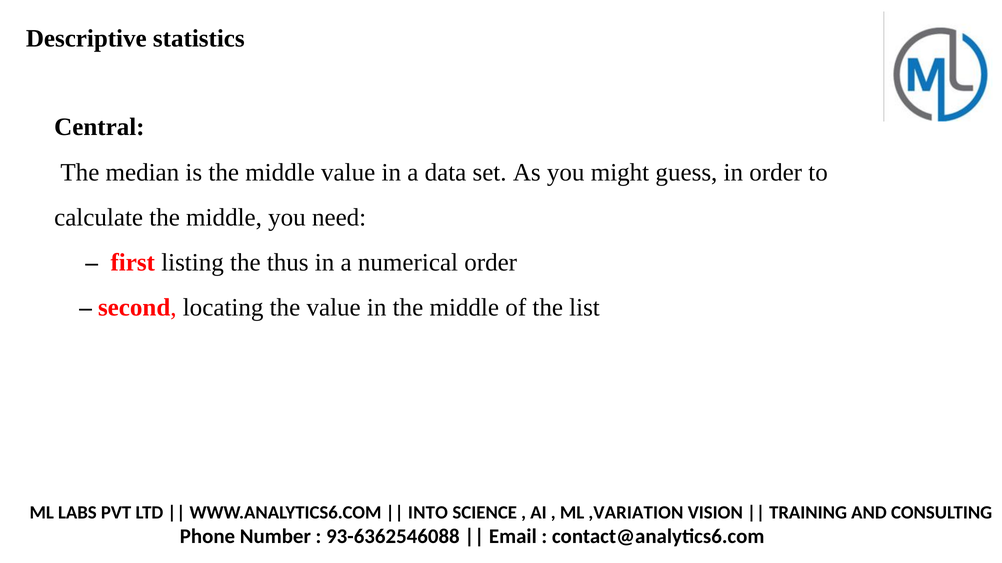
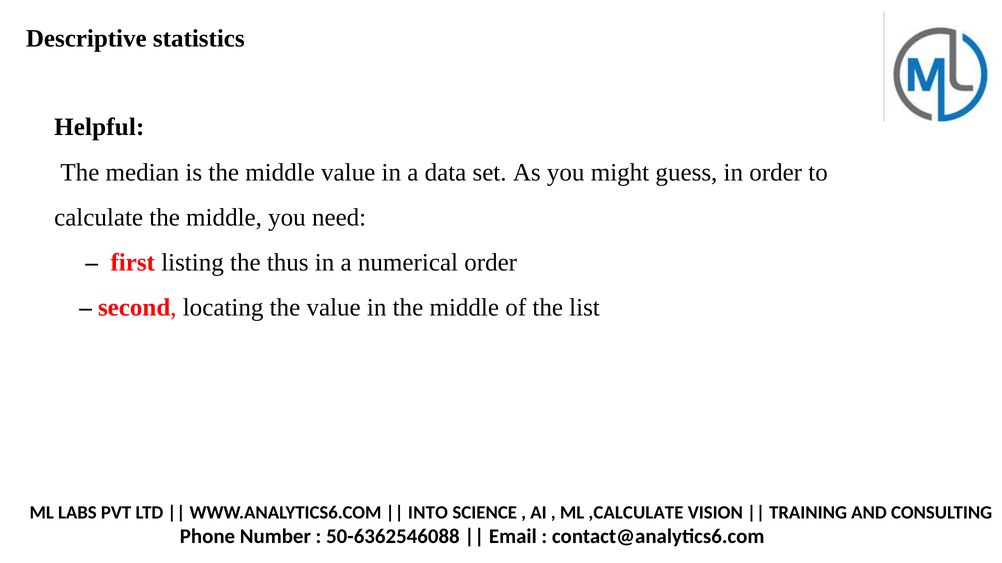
Central: Central -> Helpful
,VARIATION: ,VARIATION -> ,CALCULATE
93-6362546088: 93-6362546088 -> 50-6362546088
